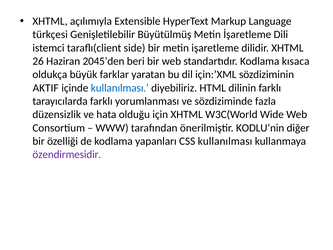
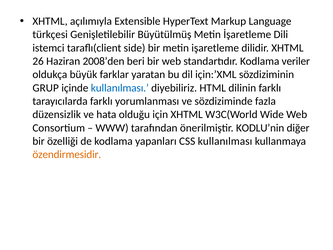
2045’den: 2045’den -> 2008’den
kısaca: kısaca -> veriler
AKTIF: AKTIF -> GRUP
özendirmesidir colour: purple -> orange
